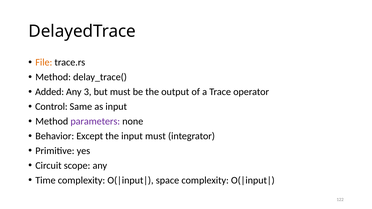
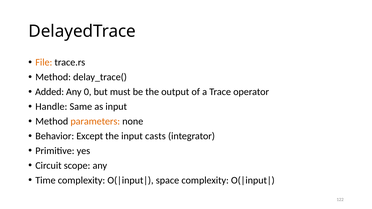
3: 3 -> 0
Control: Control -> Handle
parameters colour: purple -> orange
input must: must -> casts
